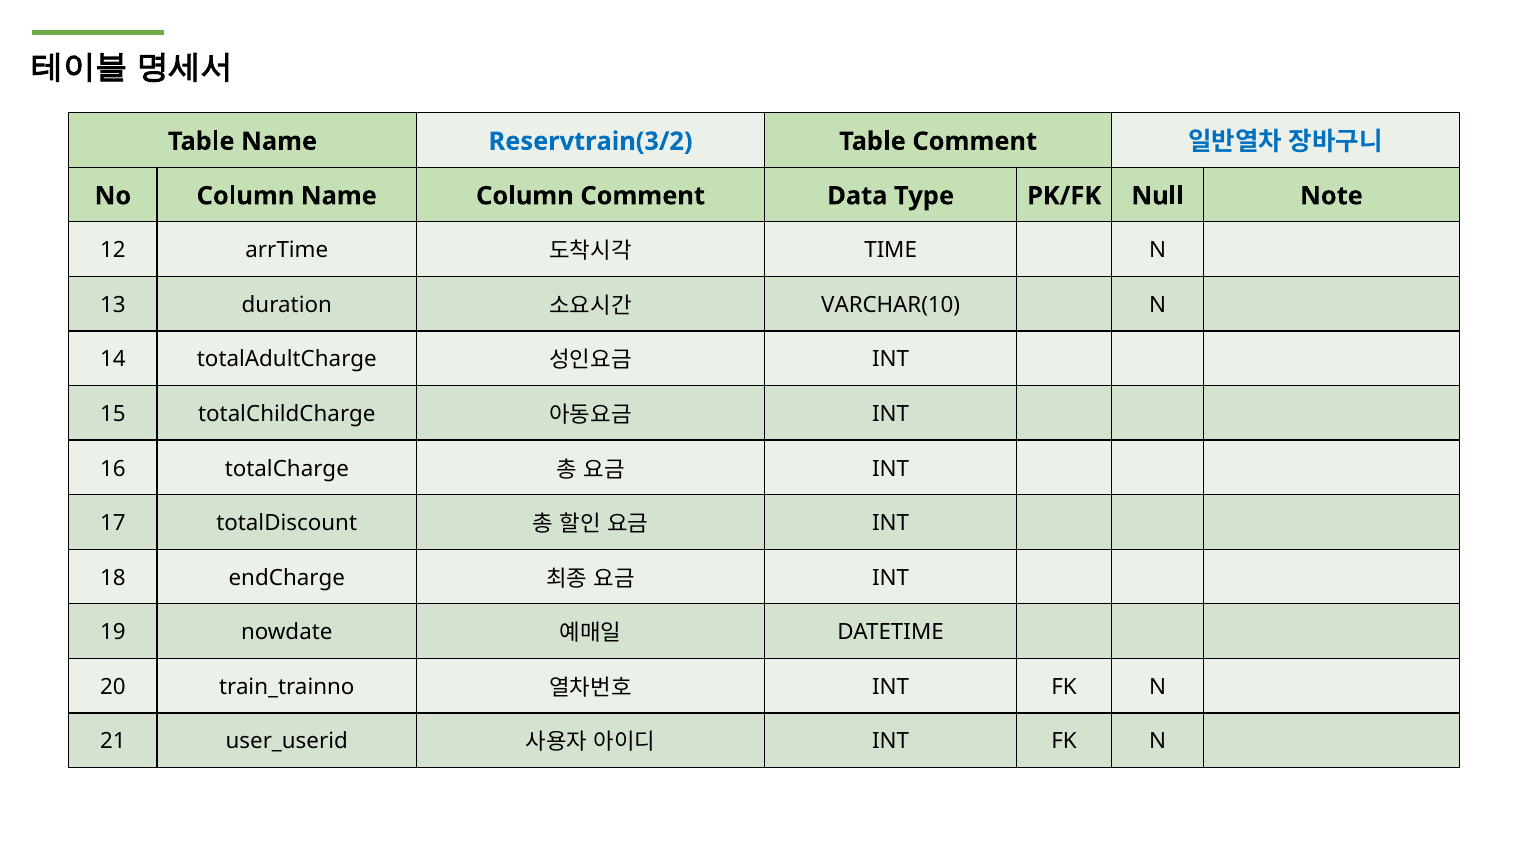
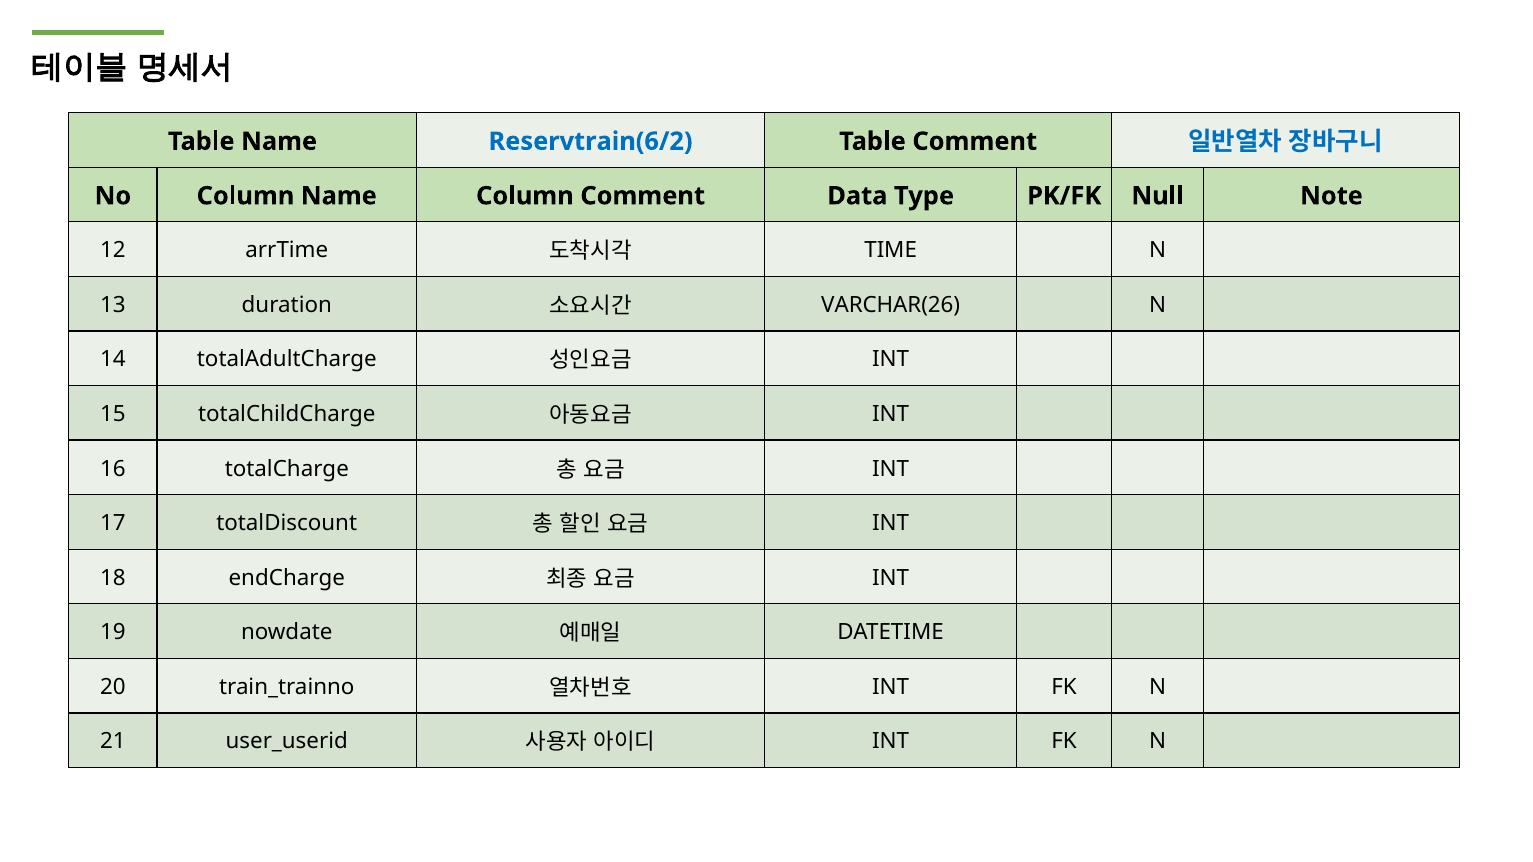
Reservtrain(3/2: Reservtrain(3/2 -> Reservtrain(6/2
VARCHAR(10: VARCHAR(10 -> VARCHAR(26
